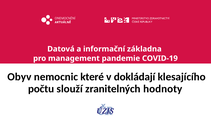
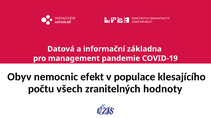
které: které -> efekt
dokládají: dokládají -> populace
slouží: slouží -> všech
